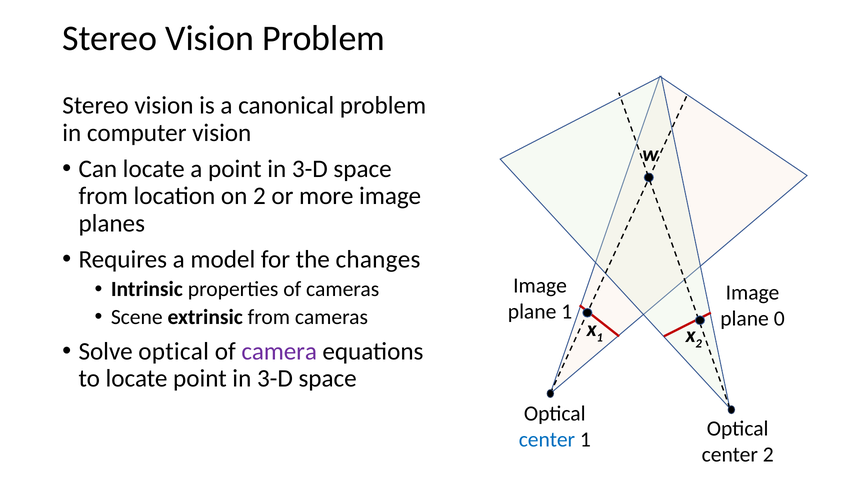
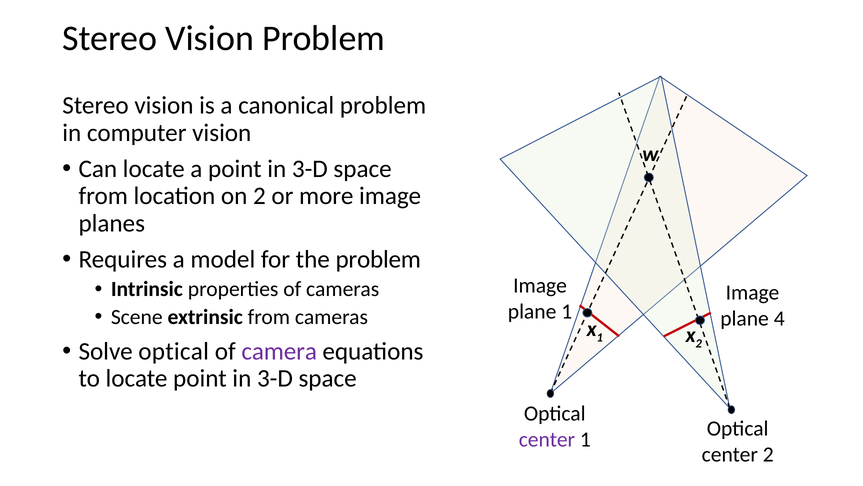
the changes: changes -> problem
0: 0 -> 4
center at (547, 439) colour: blue -> purple
